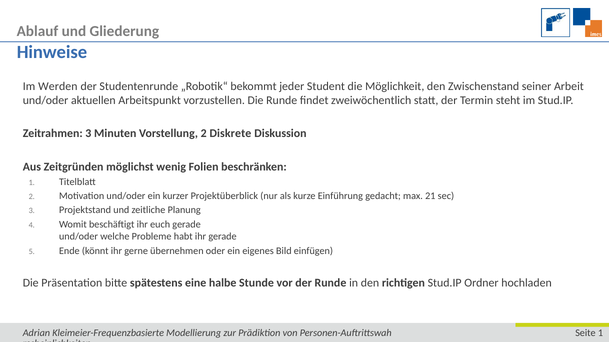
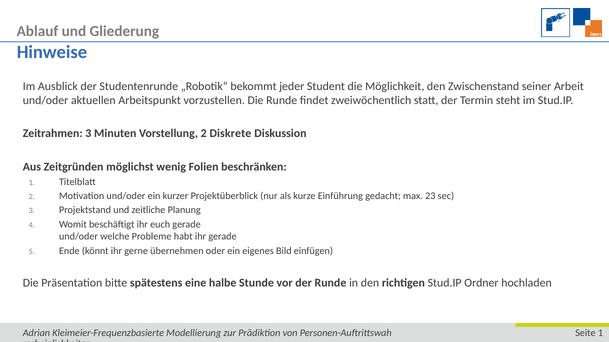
Werden: Werden -> Ausblick
21: 21 -> 23
